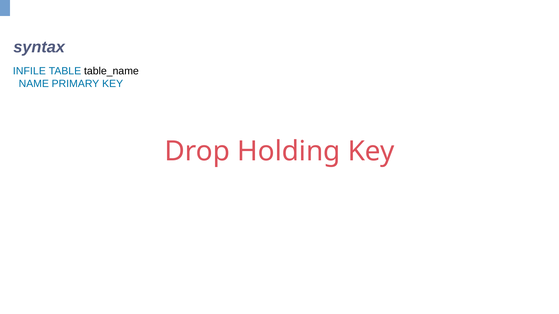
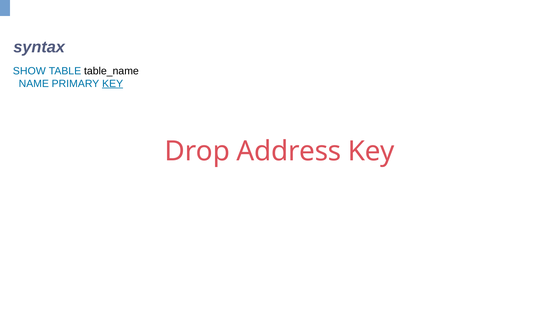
INFILE: INFILE -> SHOW
KEY at (113, 84) underline: none -> present
Holding: Holding -> Address
